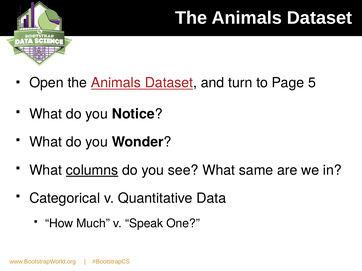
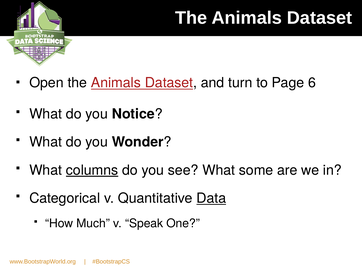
5: 5 -> 6
same: same -> some
Data underline: none -> present
